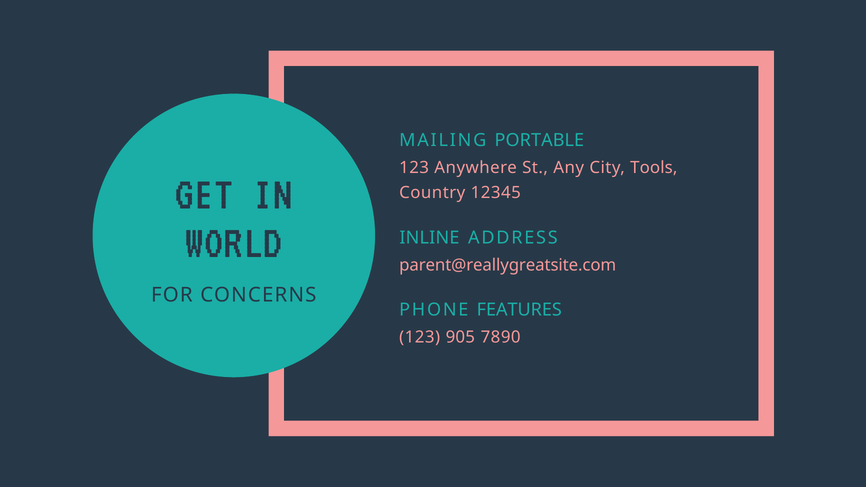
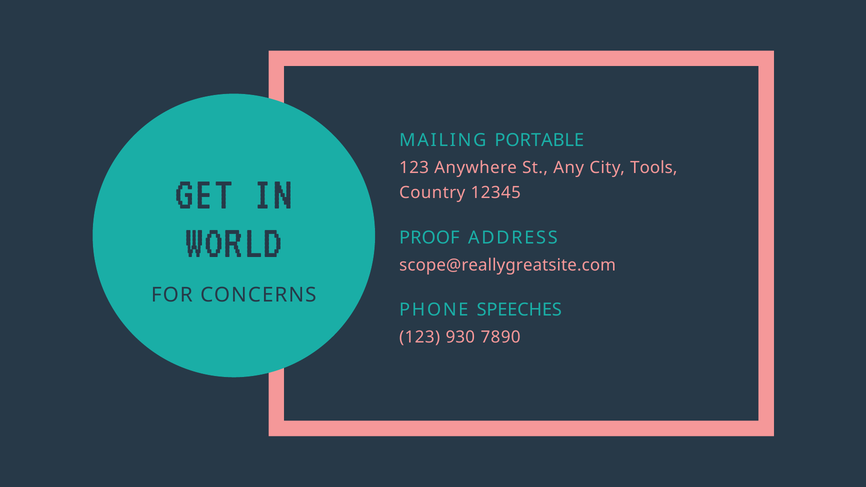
INLINE: INLINE -> PROOF
parent@reallygreatsite.com: parent@reallygreatsite.com -> scope@reallygreatsite.com
FEATURES: FEATURES -> SPEECHES
905: 905 -> 930
